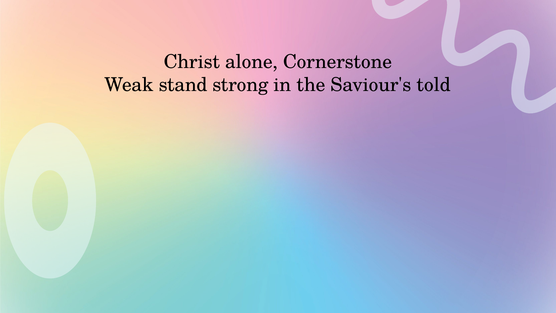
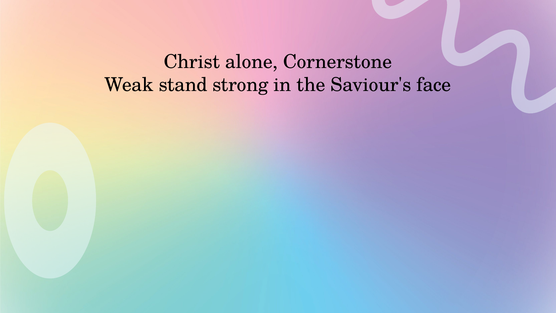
told: told -> face
